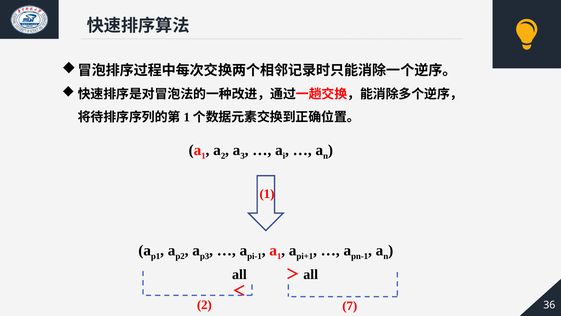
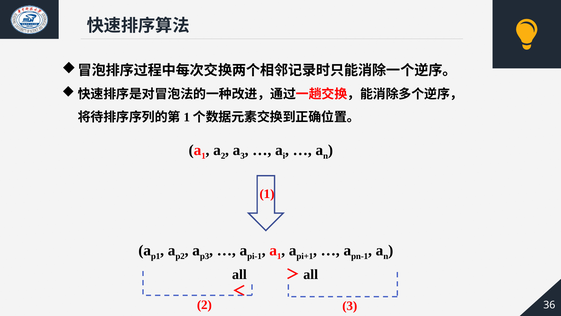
2 7: 7 -> 3
